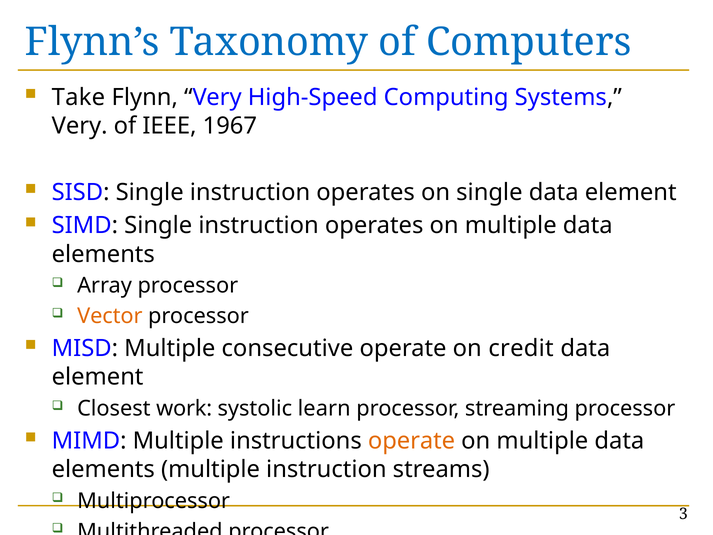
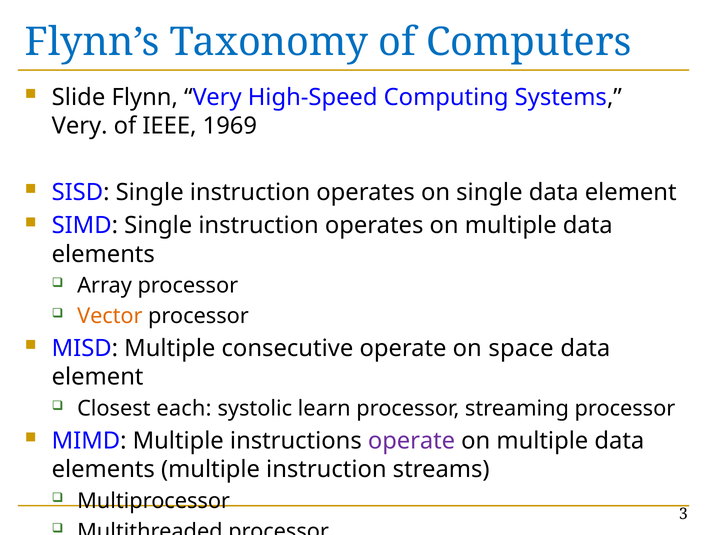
Take: Take -> Slide
1967: 1967 -> 1969
credit: credit -> space
work: work -> each
operate at (412, 441) colour: orange -> purple
